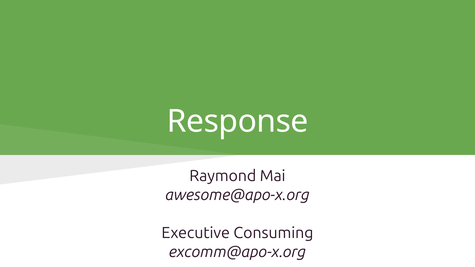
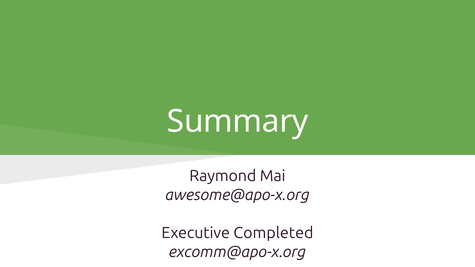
Response: Response -> Summary
Consuming: Consuming -> Completed
